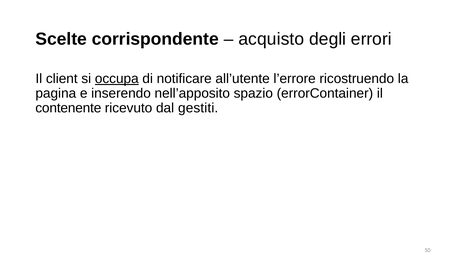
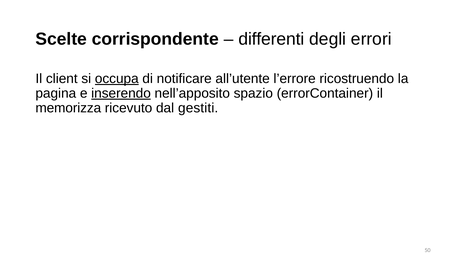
acquisto: acquisto -> differenti
inserendo underline: none -> present
contenente: contenente -> memorizza
